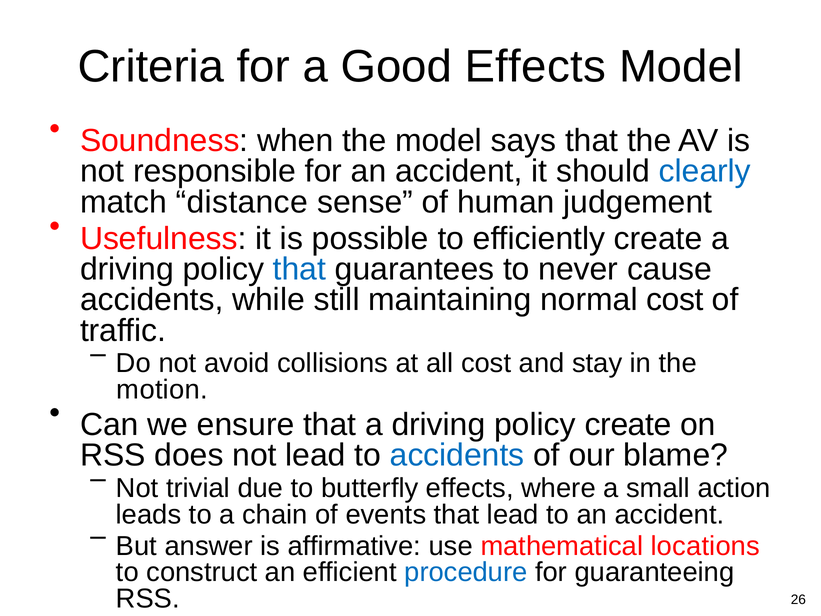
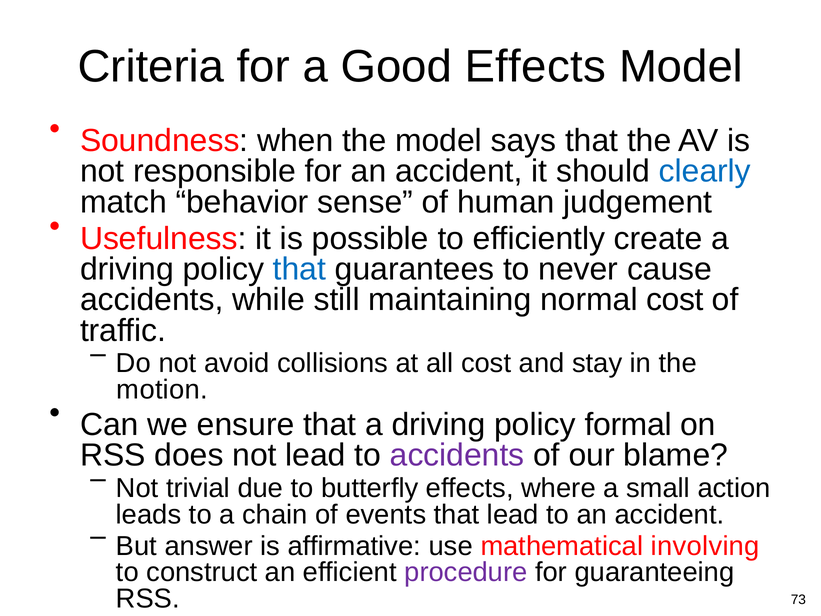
distance: distance -> behavior
policy create: create -> formal
accidents at (457, 455) colour: blue -> purple
locations: locations -> involving
procedure colour: blue -> purple
26: 26 -> 73
